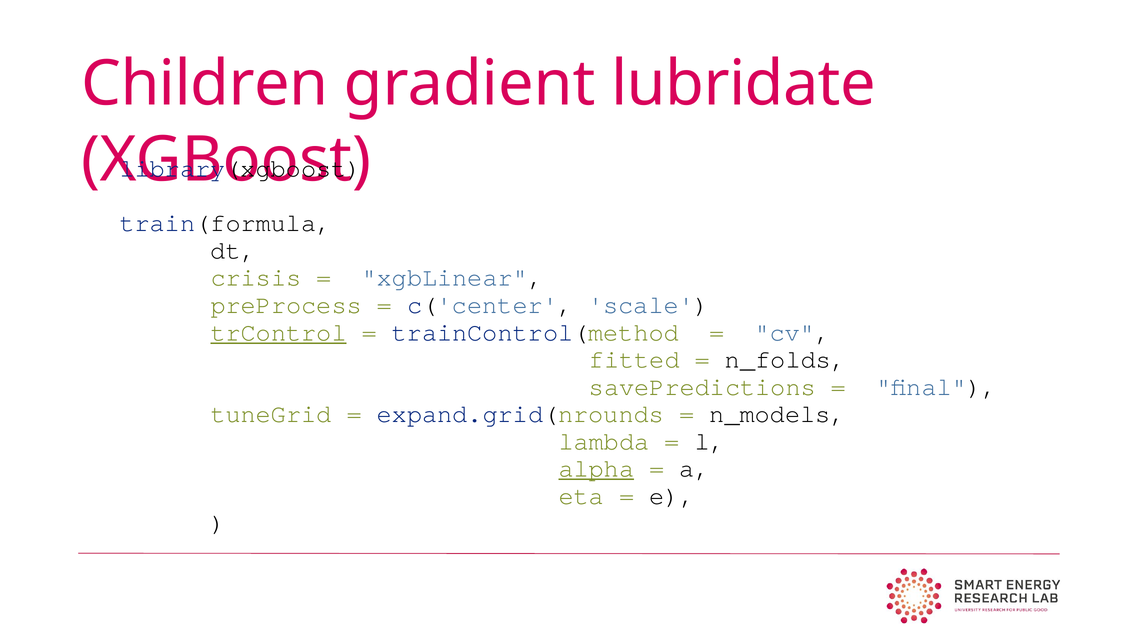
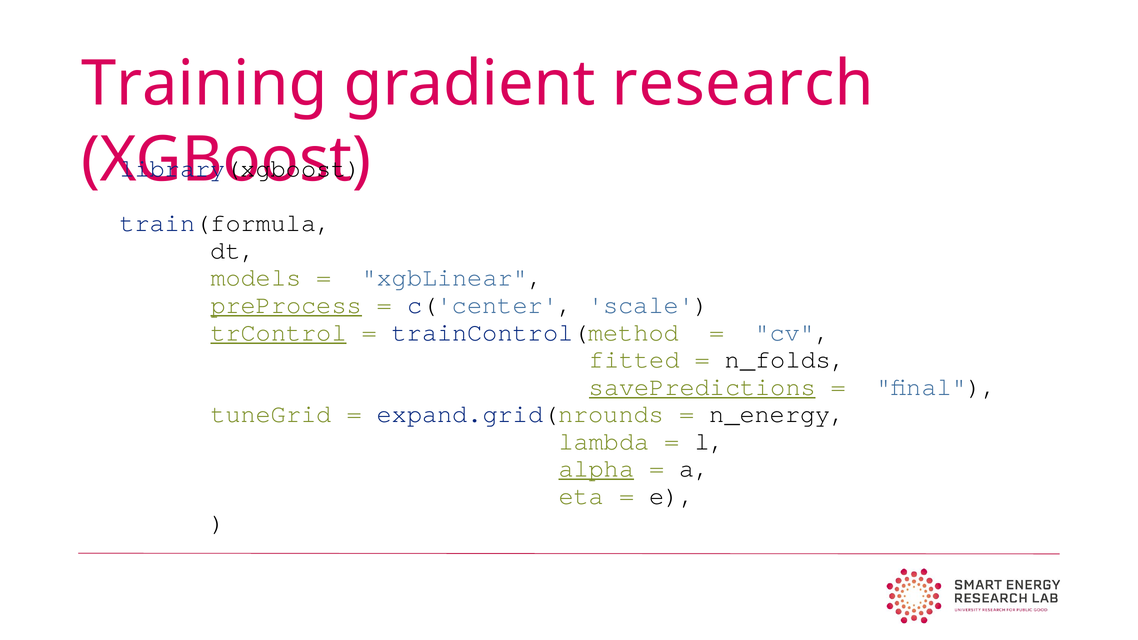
Children: Children -> Training
lubridate: lubridate -> research
crisis: crisis -> models
preProcess underline: none -> present
savePredictions underline: none -> present
n_models: n_models -> n_energy
